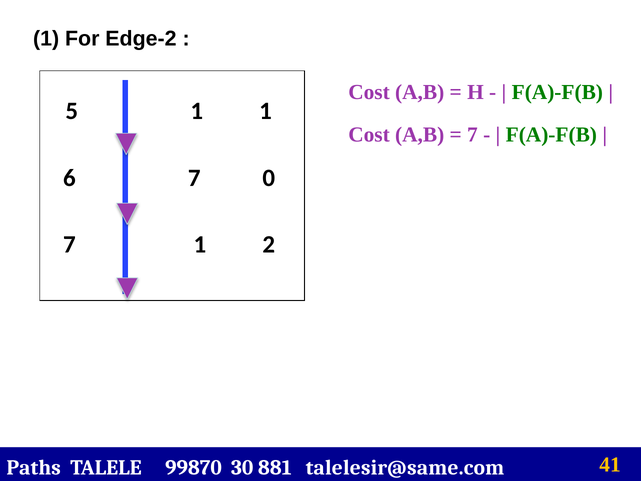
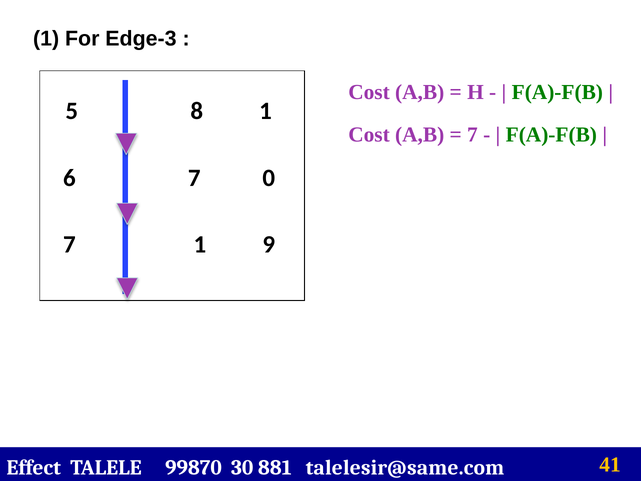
Edge-2: Edge-2 -> Edge-3
5 1: 1 -> 8
2: 2 -> 9
Paths: Paths -> Effect
